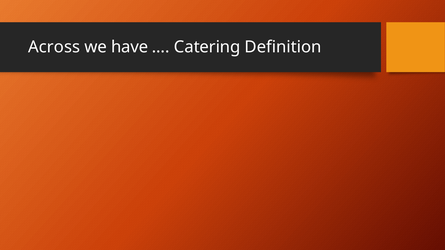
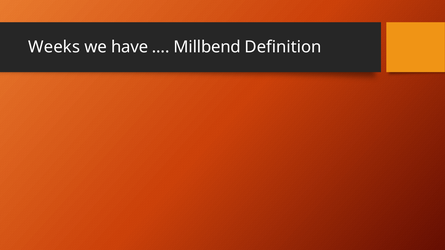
Across: Across -> Weeks
Catering: Catering -> Millbend
